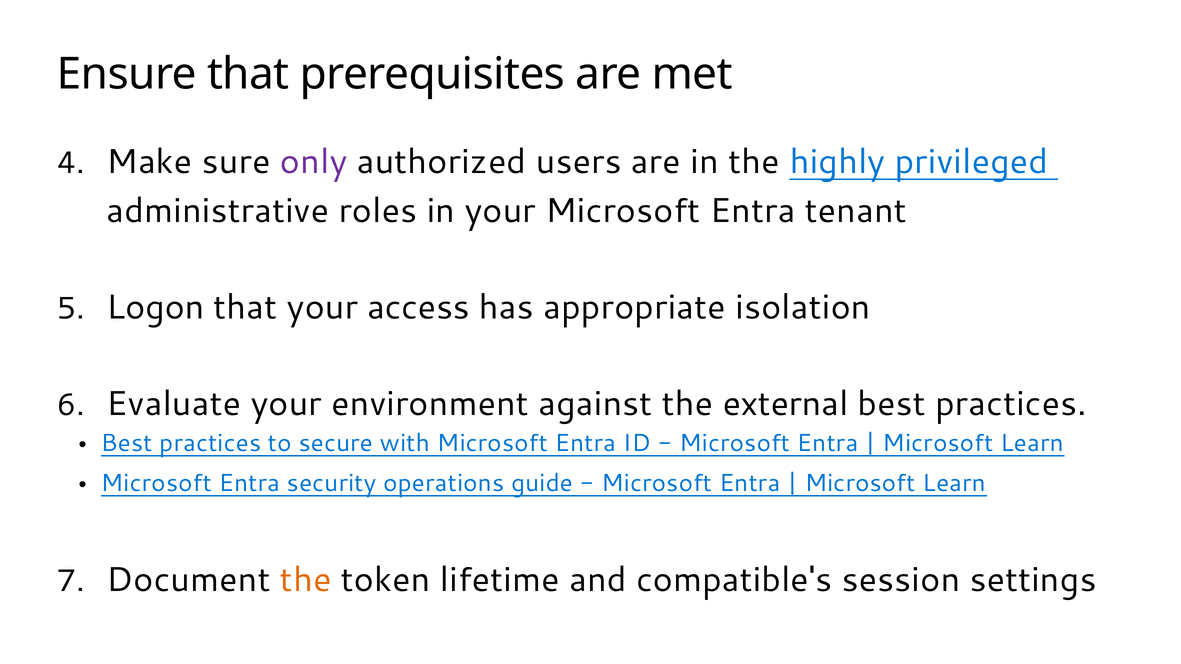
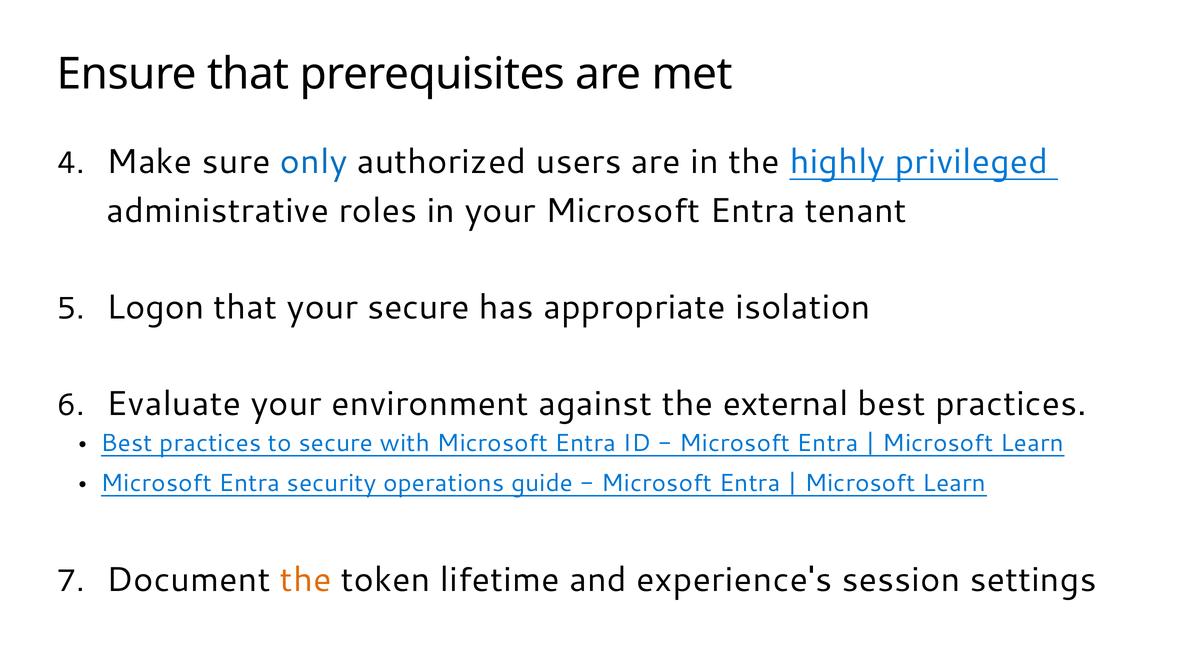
only colour: purple -> blue
your access: access -> secure
compatible's: compatible's -> experience's
